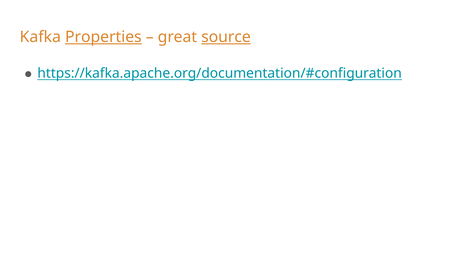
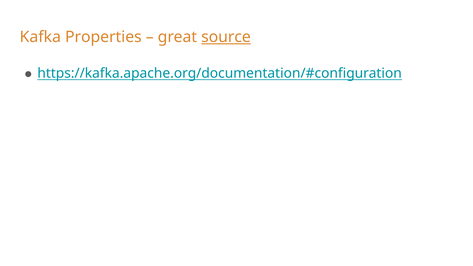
Properties underline: present -> none
